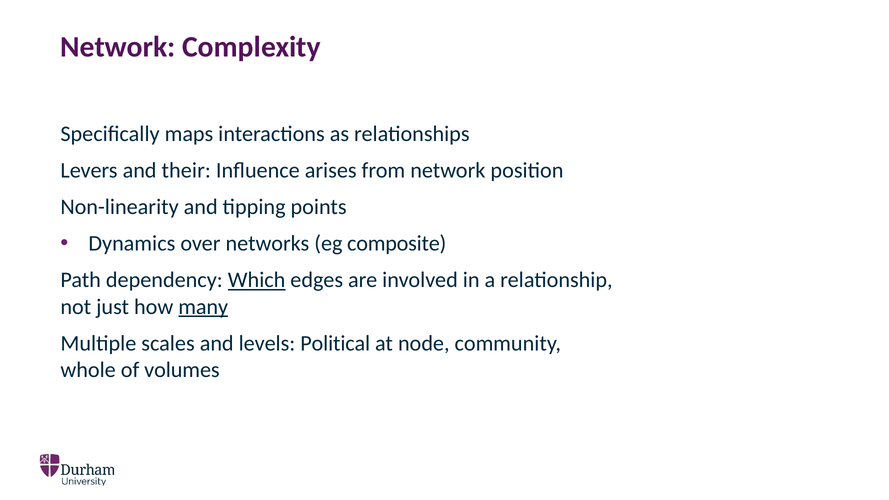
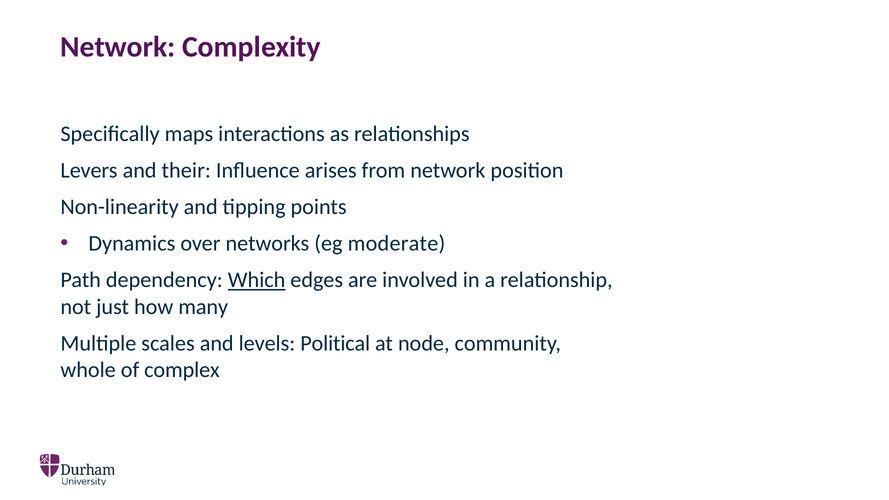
composite: composite -> moderate
many underline: present -> none
volumes: volumes -> complex
